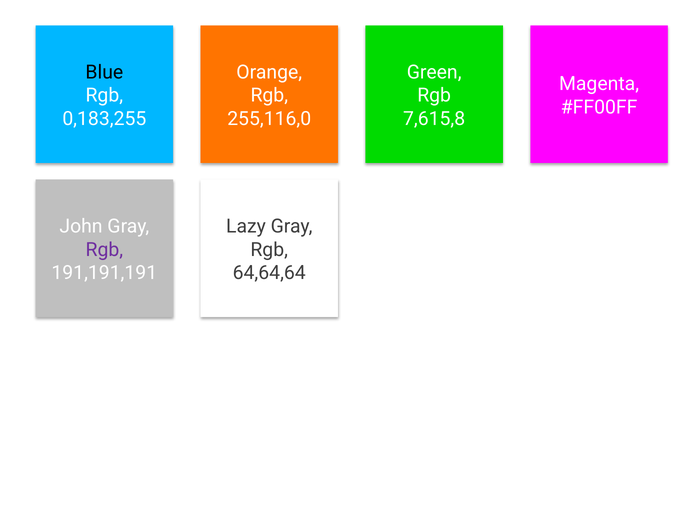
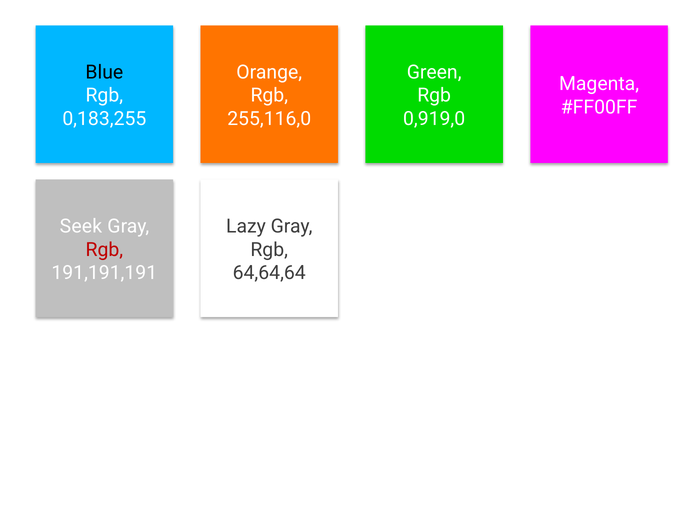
7,615,8: 7,615,8 -> 0,919,0
John: John -> Seek
Rgb at (104, 249) colour: purple -> red
